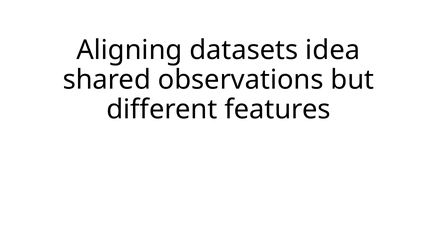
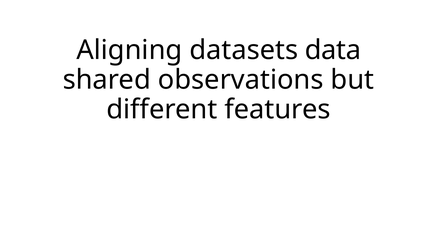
idea: idea -> data
